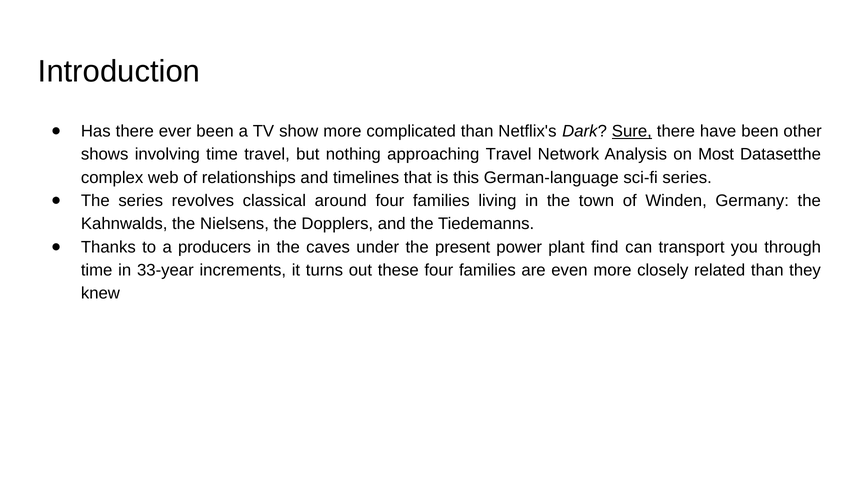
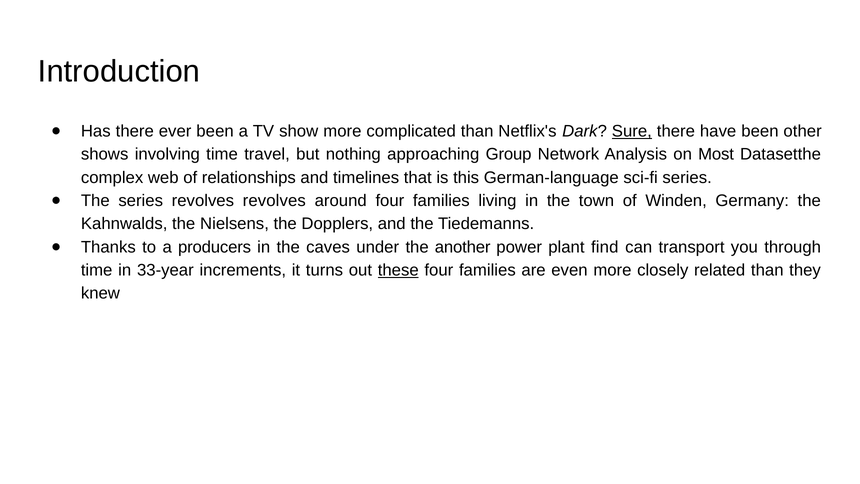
approaching Travel: Travel -> Group
revolves classical: classical -> revolves
present: present -> another
these underline: none -> present
